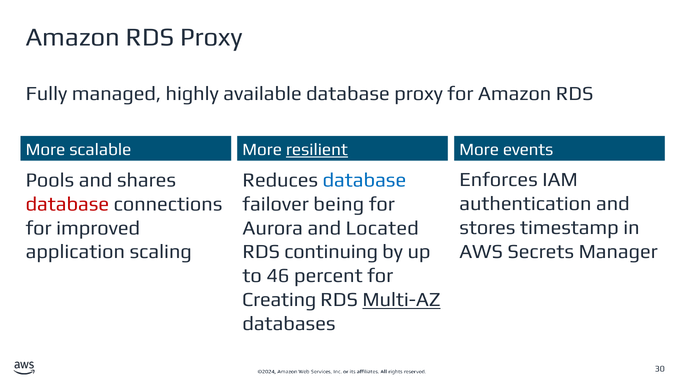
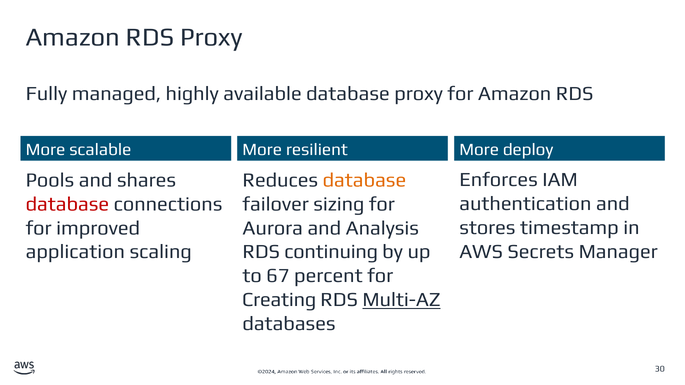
resilient underline: present -> none
events: events -> deploy
database at (364, 180) colour: blue -> orange
being: being -> sizing
Located: Located -> Analysis
46: 46 -> 67
